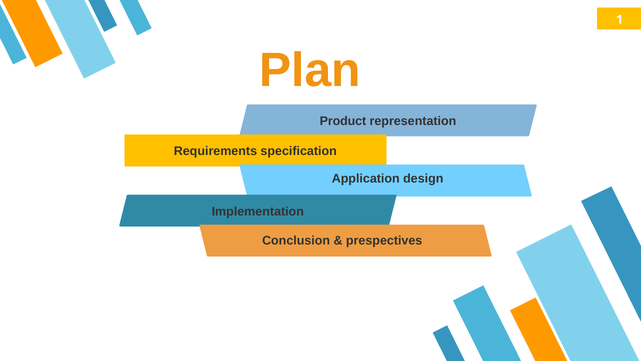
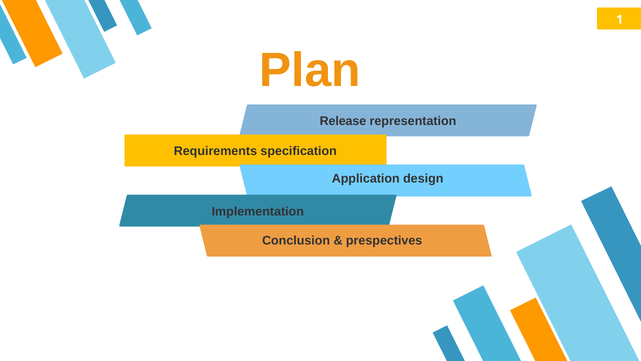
Product: Product -> Release
